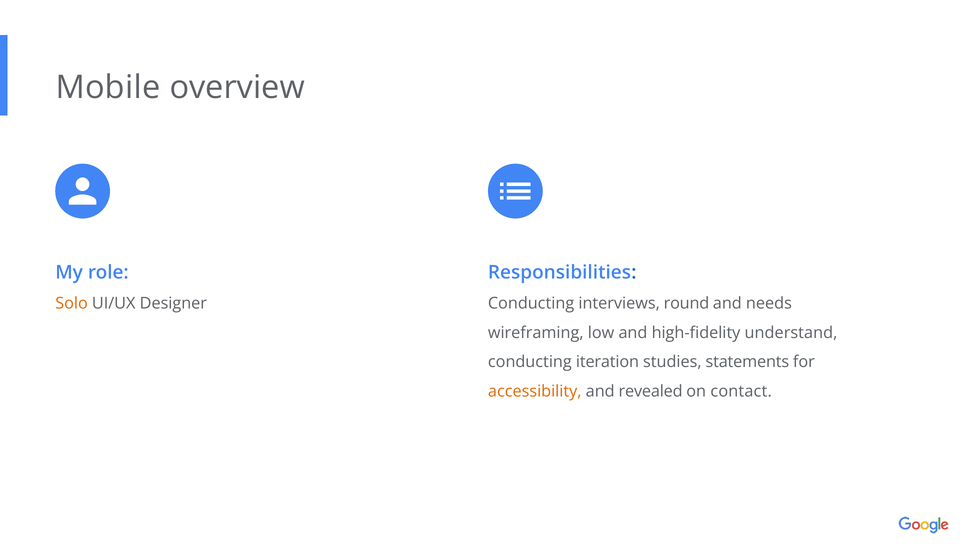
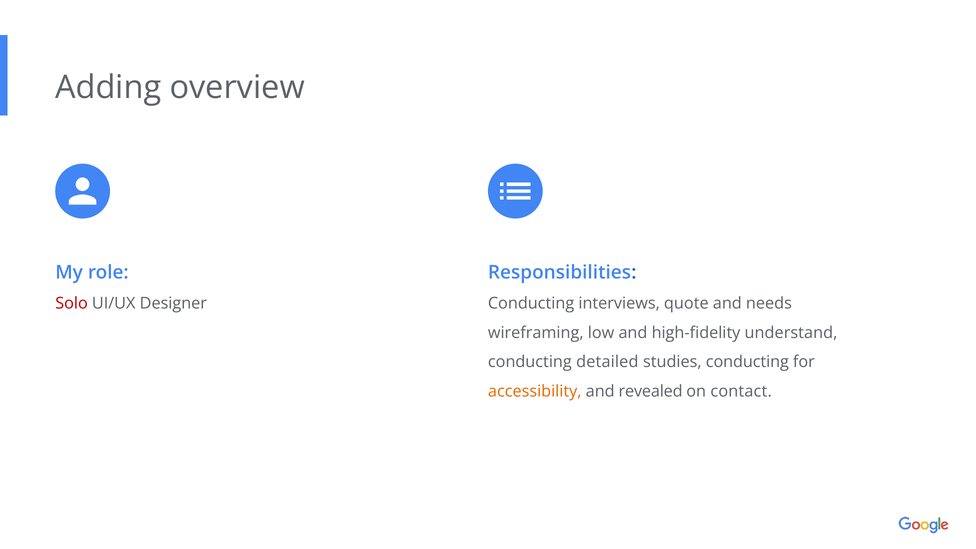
Mobile: Mobile -> Adding
Solo colour: orange -> red
round: round -> quote
iteration: iteration -> detailed
studies statements: statements -> conducting
